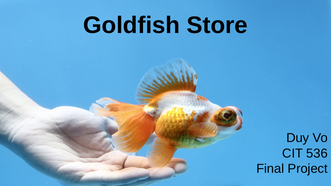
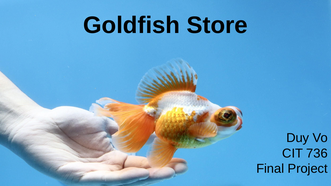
536: 536 -> 736
